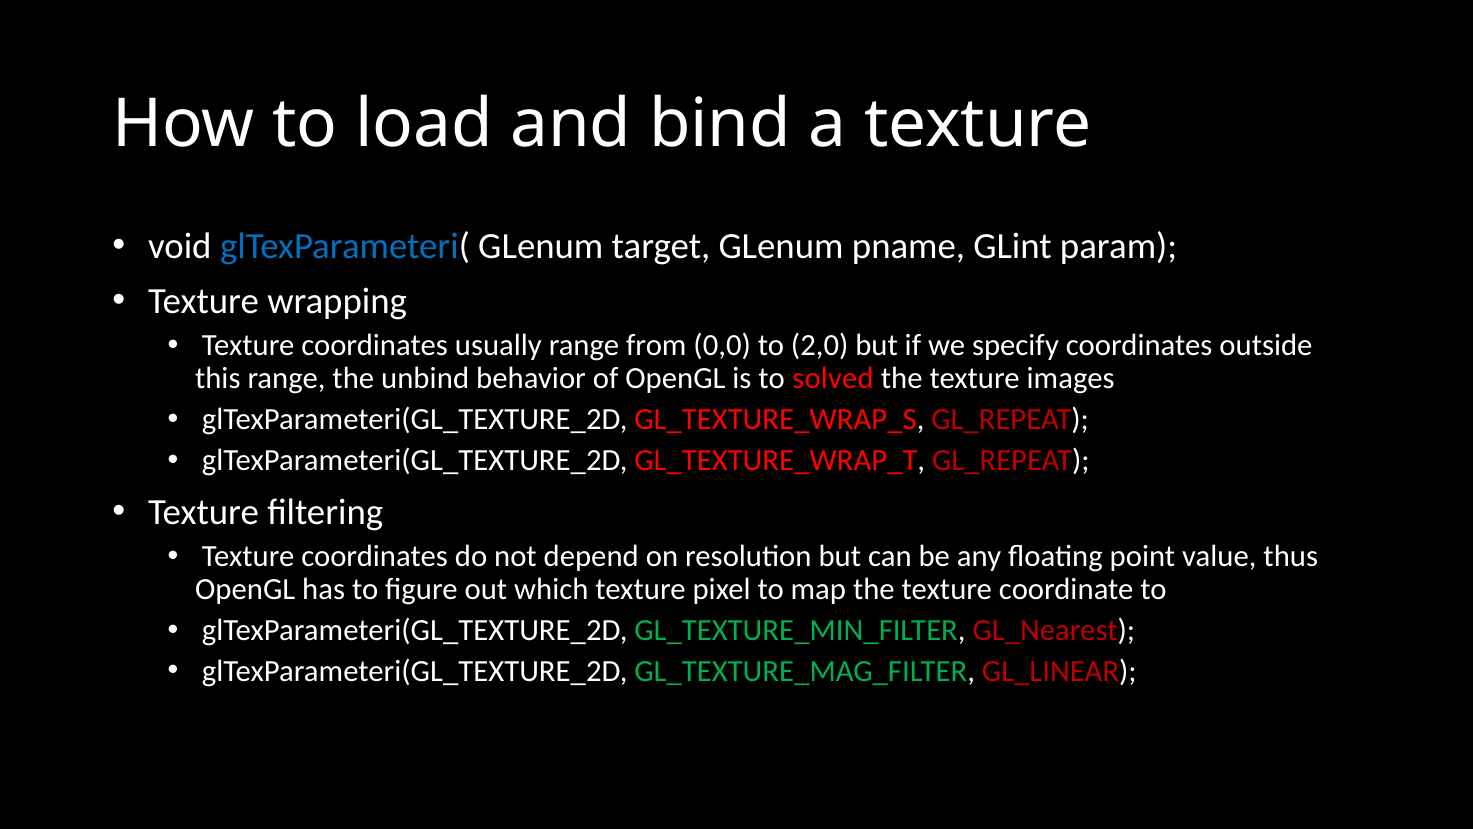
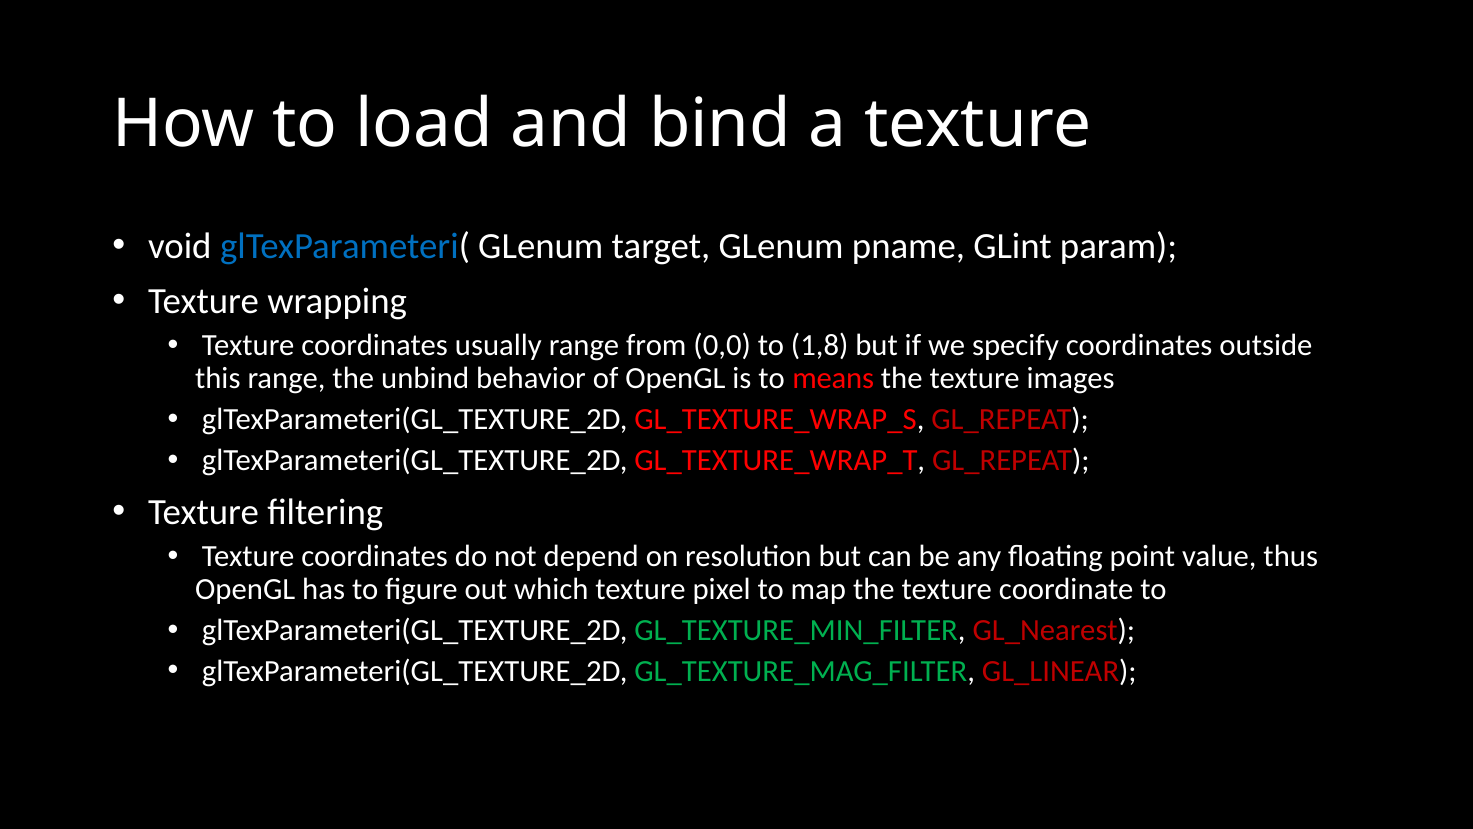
2,0: 2,0 -> 1,8
solved: solved -> means
